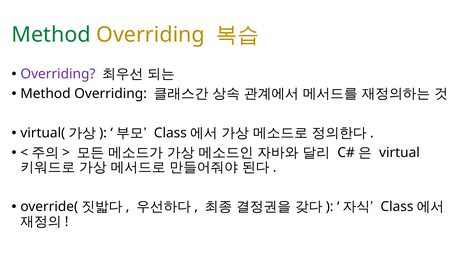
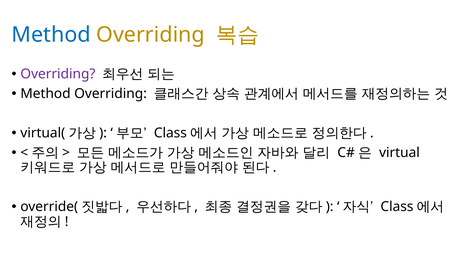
Method at (51, 35) colour: green -> blue
